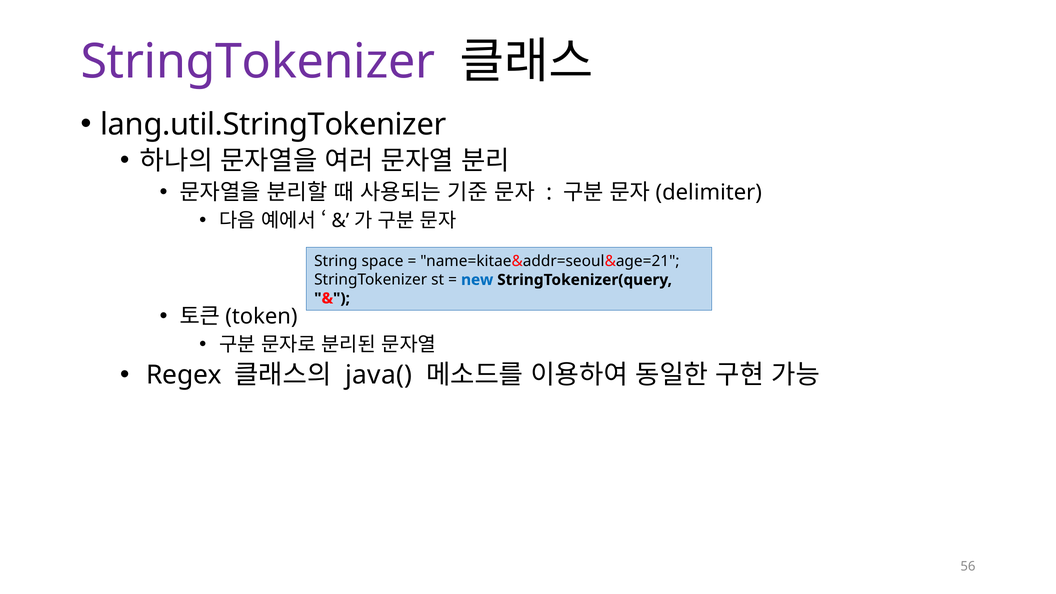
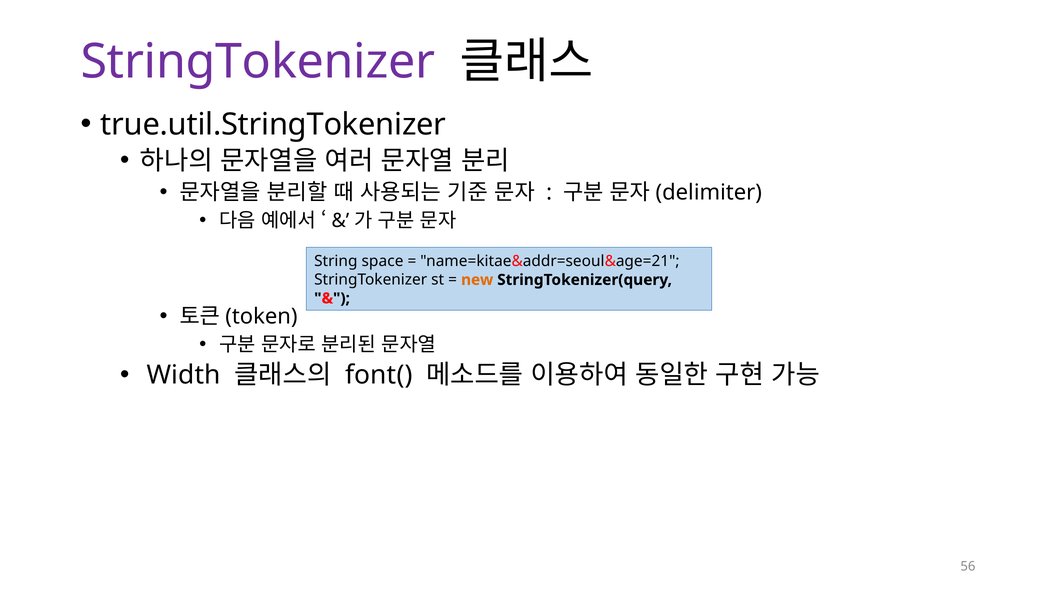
lang.util.StringTokenizer: lang.util.StringTokenizer -> true.util.StringTokenizer
new colour: blue -> orange
Regex: Regex -> Width
java(: java( -> font(
